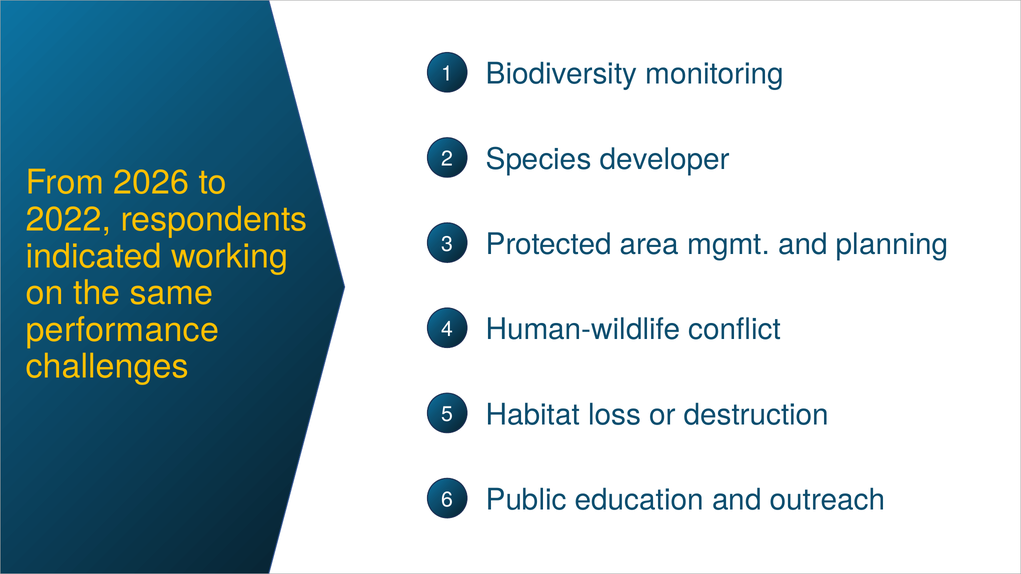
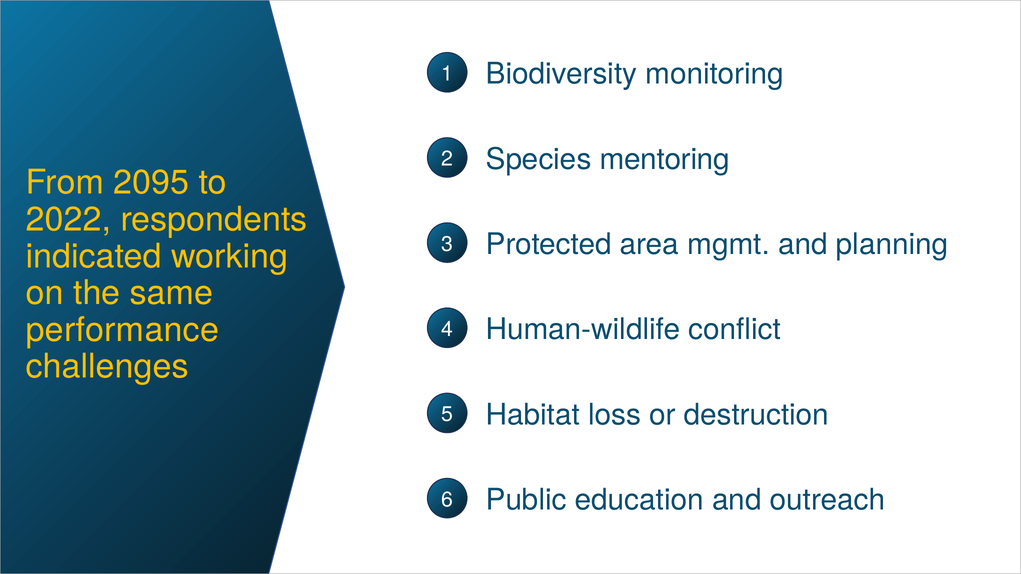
developer: developer -> mentoring
2026: 2026 -> 2095
